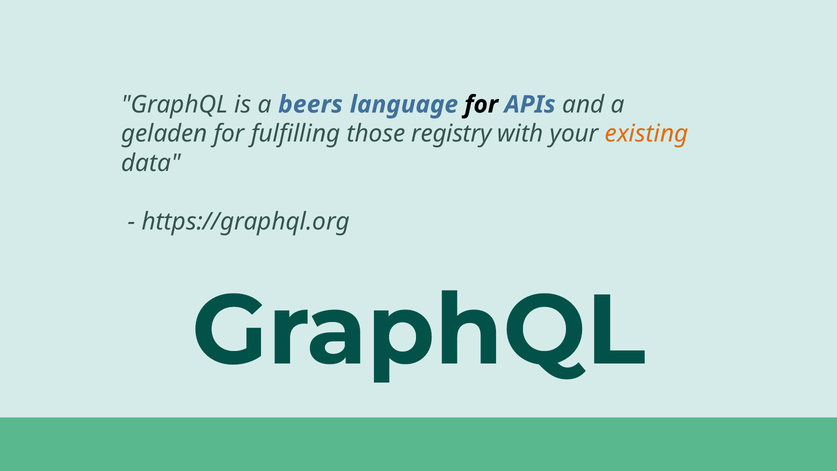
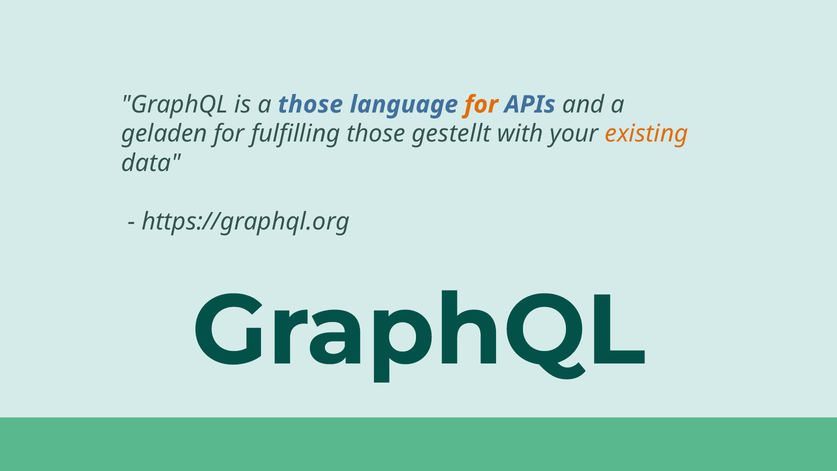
a beers: beers -> those
for at (481, 105) colour: black -> orange
registry: registry -> gestellt
